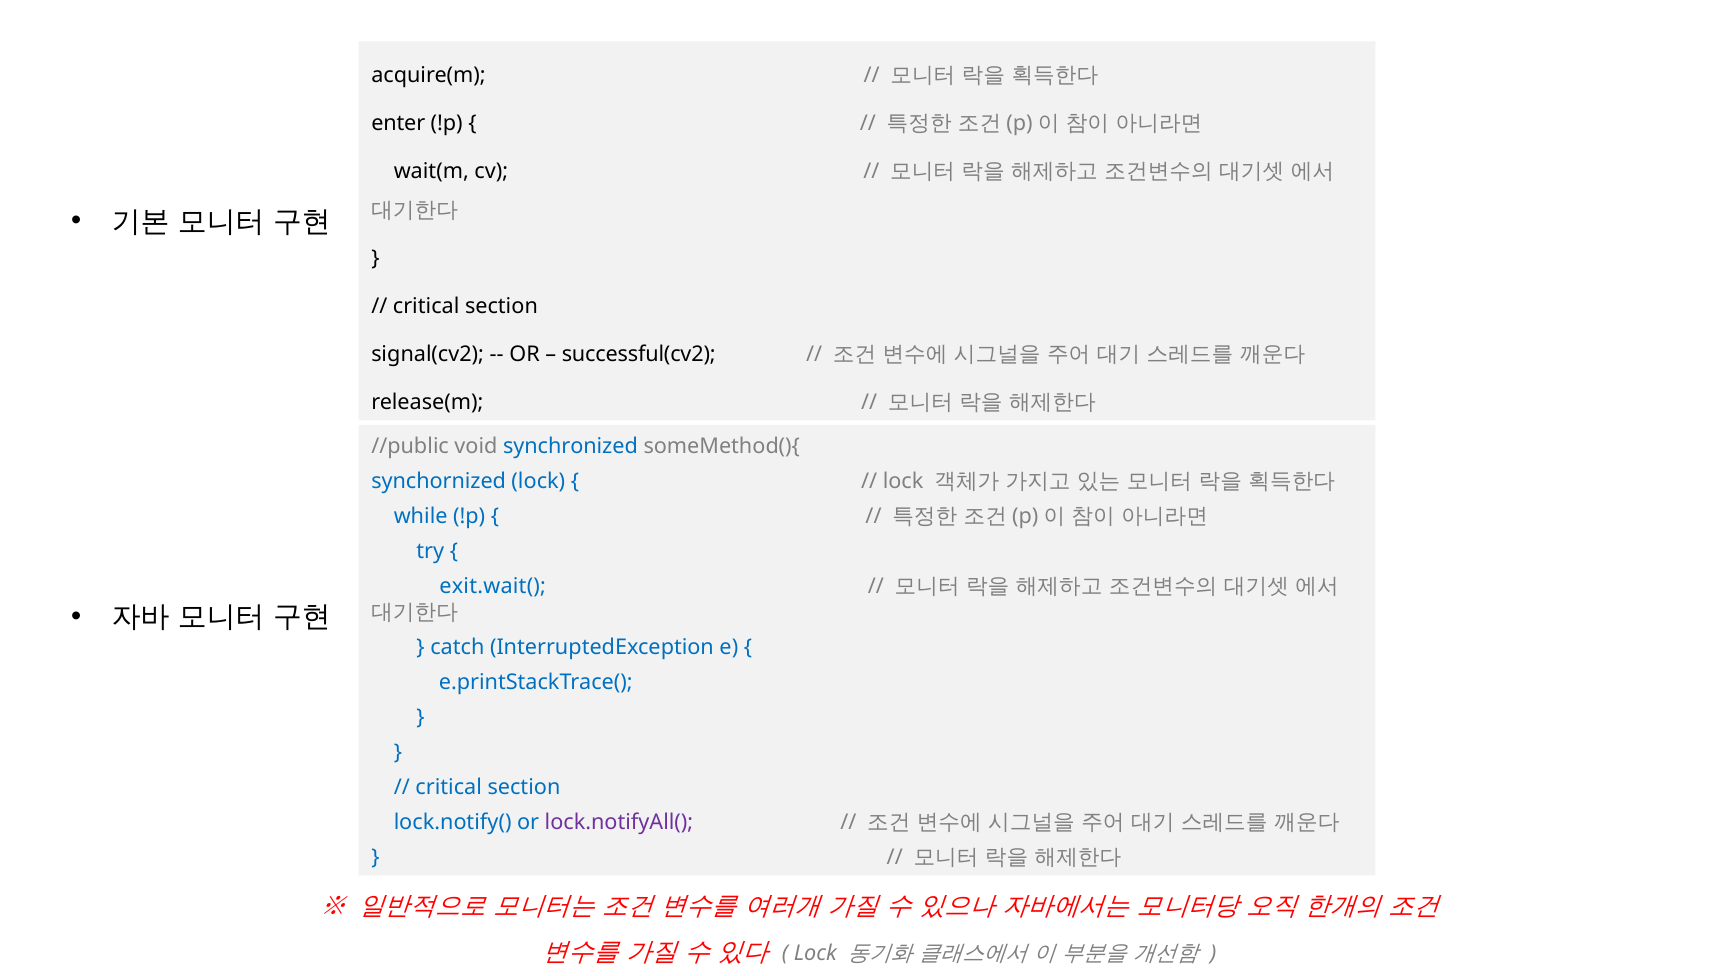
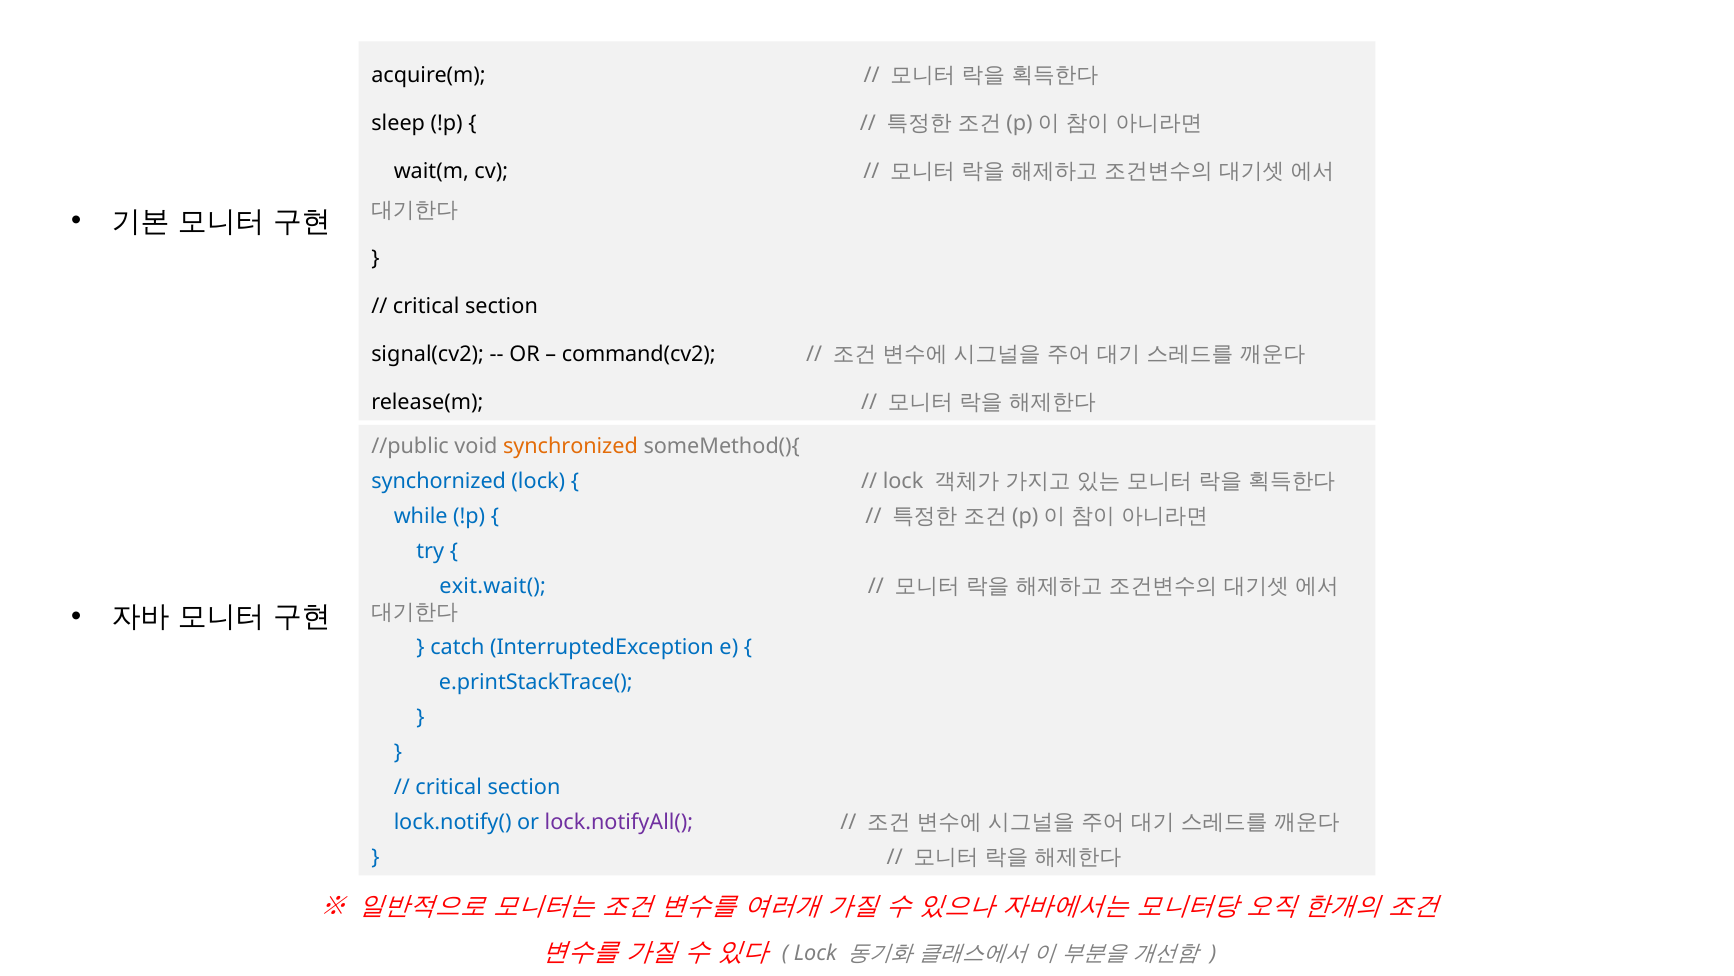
enter: enter -> sleep
successful(cv2: successful(cv2 -> command(cv2
synchronized colour: blue -> orange
